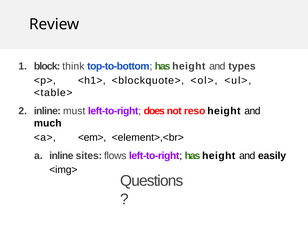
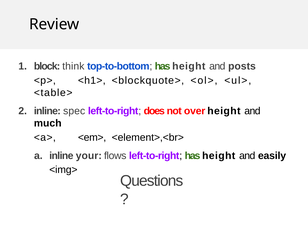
types: types -> posts
must: must -> spec
reso: reso -> over
sites: sites -> your
